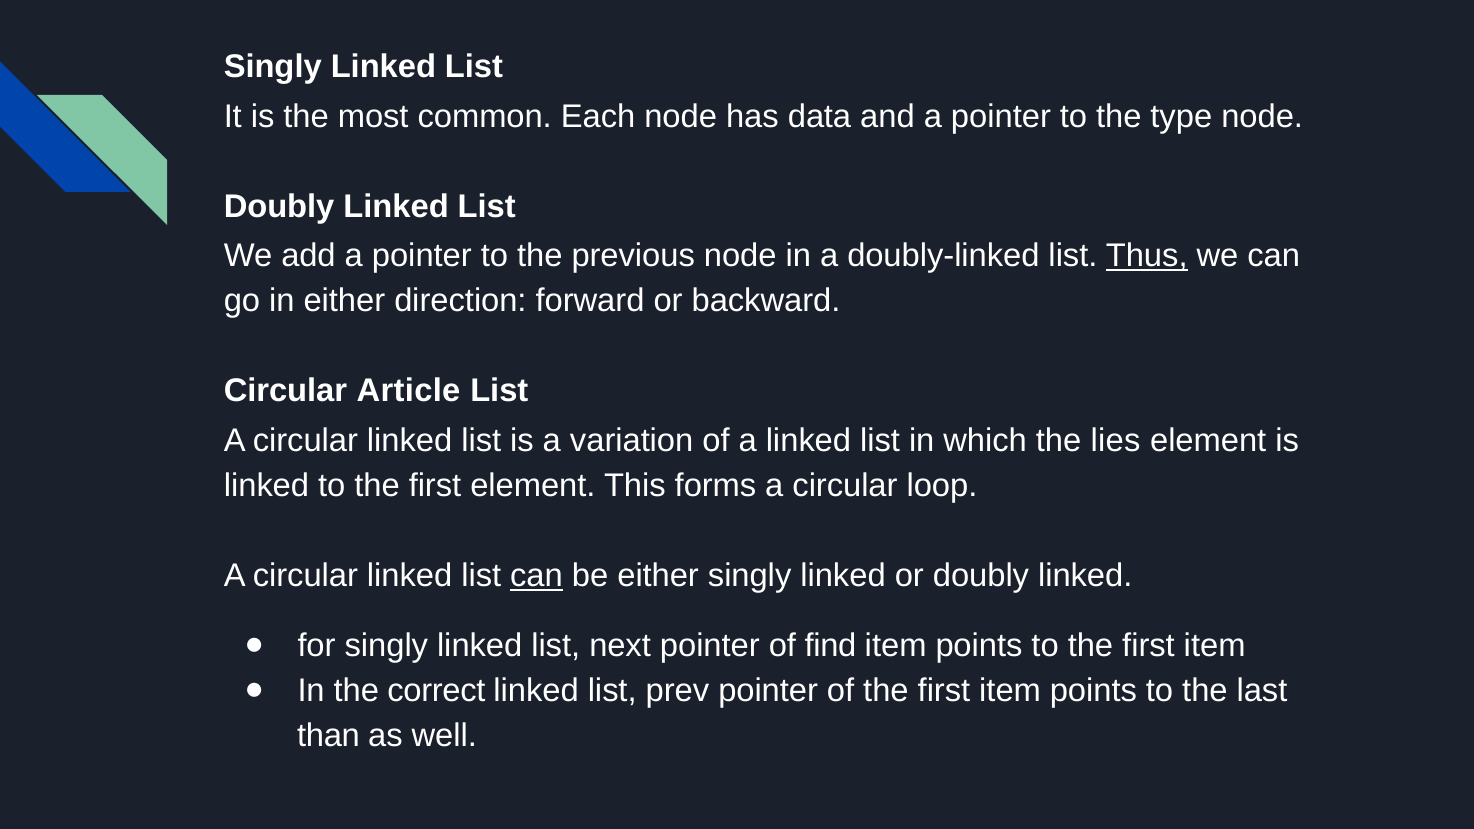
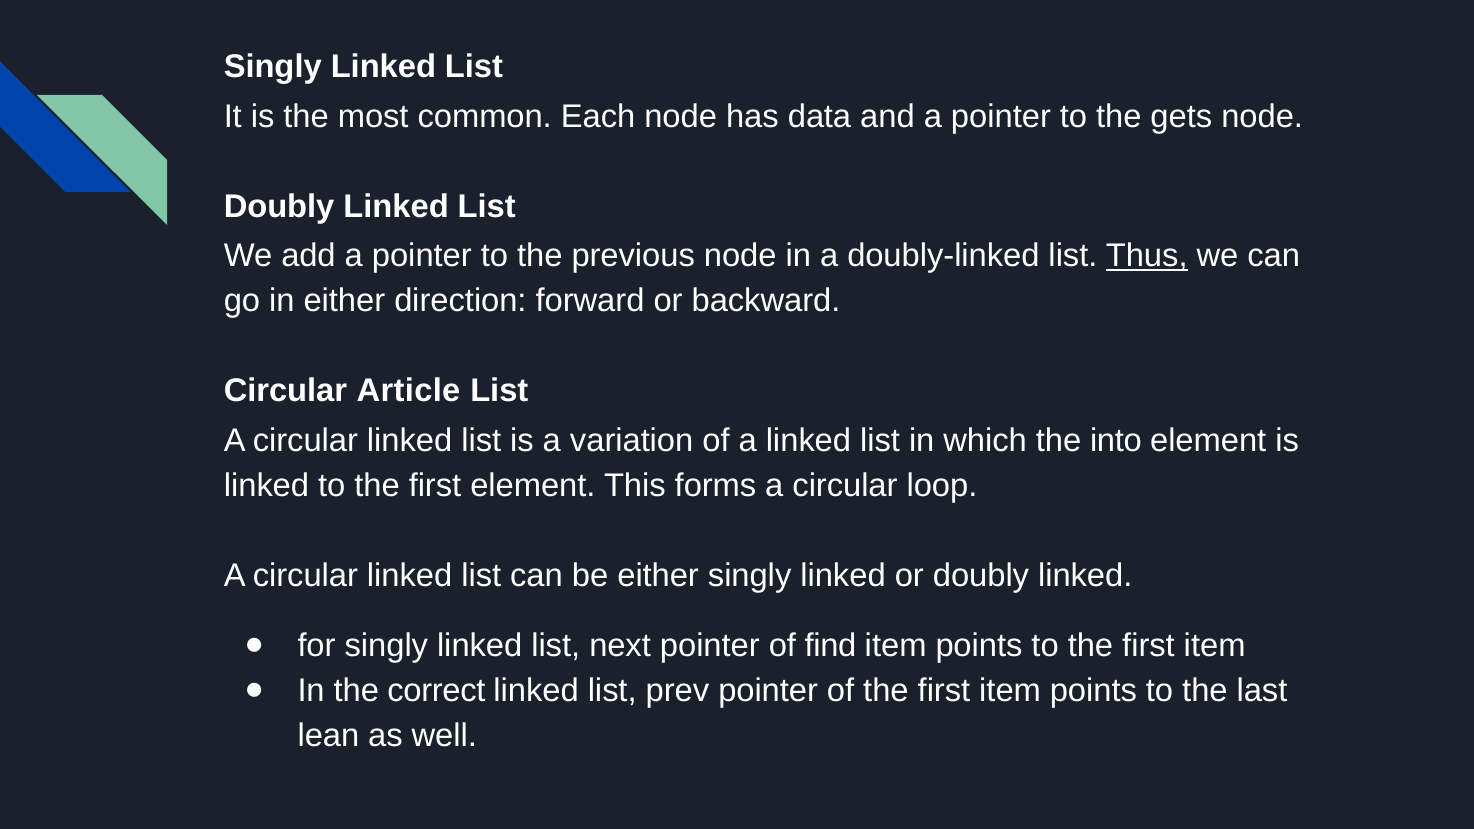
type: type -> gets
lies: lies -> into
can at (536, 576) underline: present -> none
than: than -> lean
